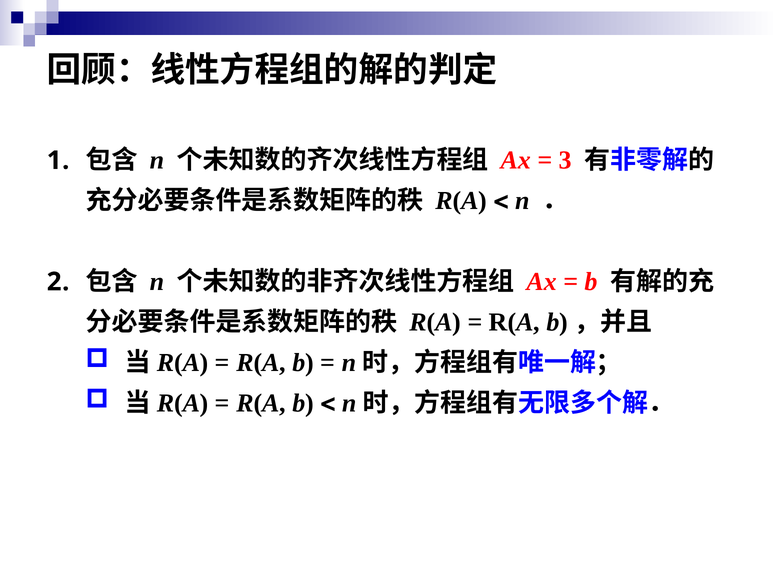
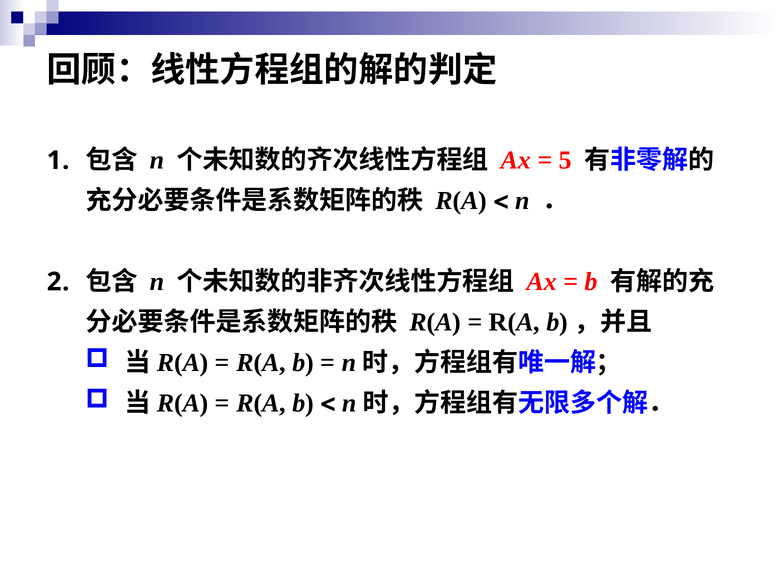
3: 3 -> 5
